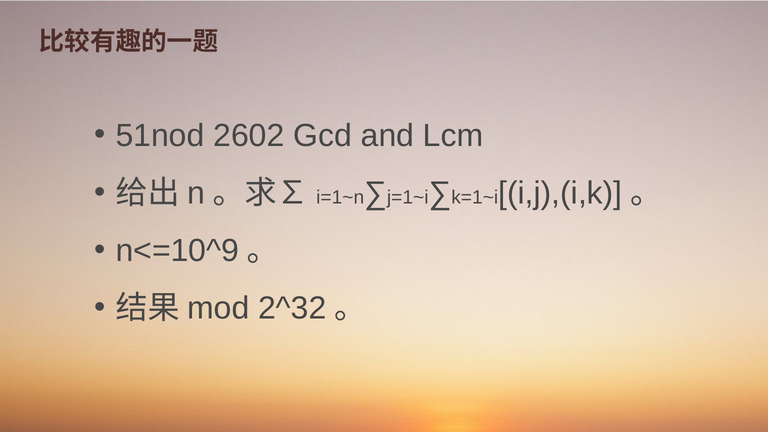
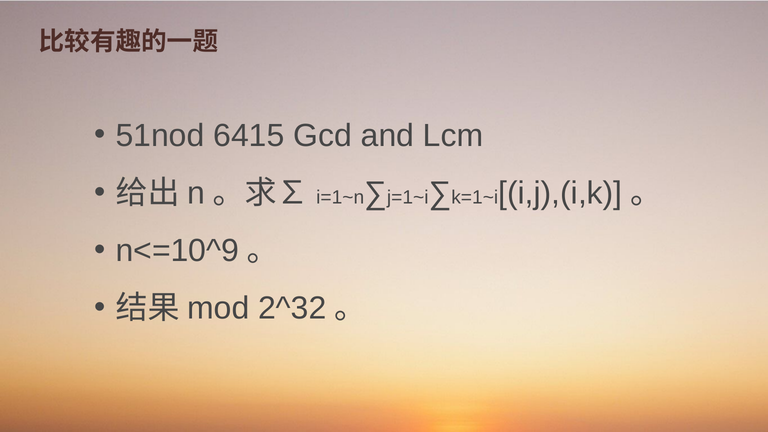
2602: 2602 -> 6415
